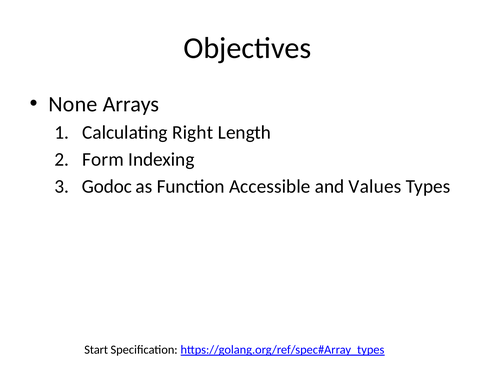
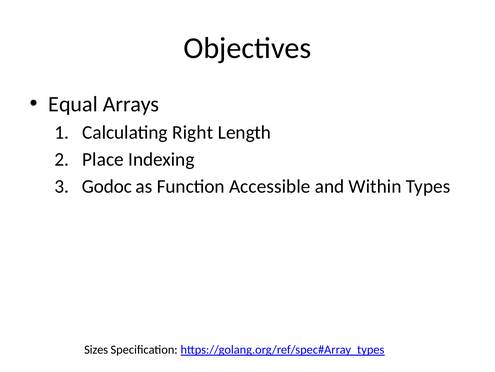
None: None -> Equal
Form: Form -> Place
Values: Values -> Within
Start: Start -> Sizes
